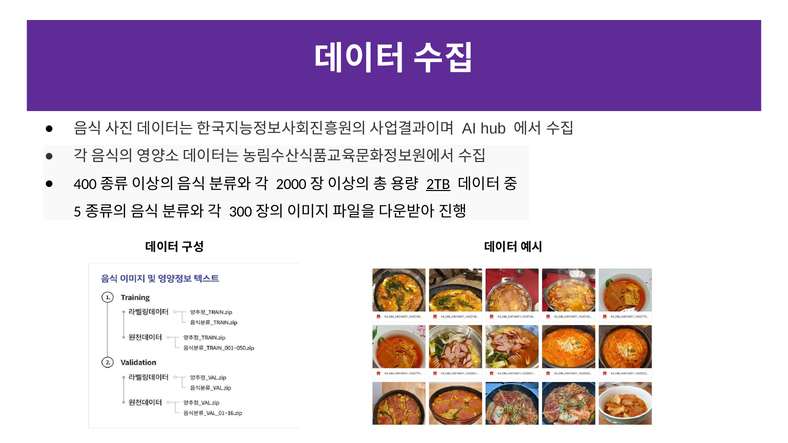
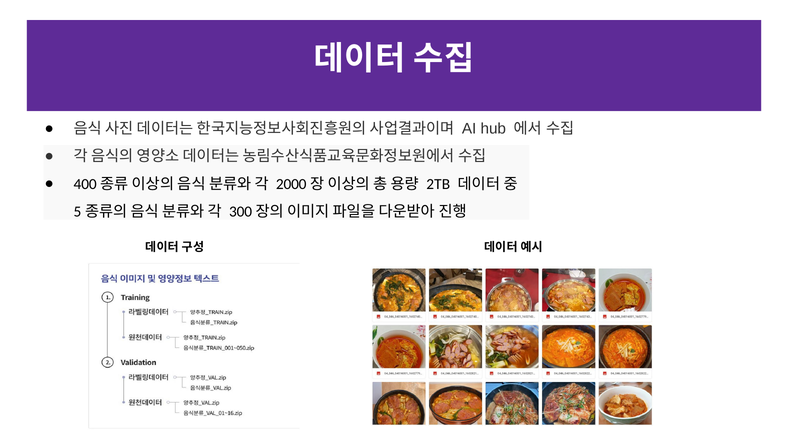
2TB underline: present -> none
